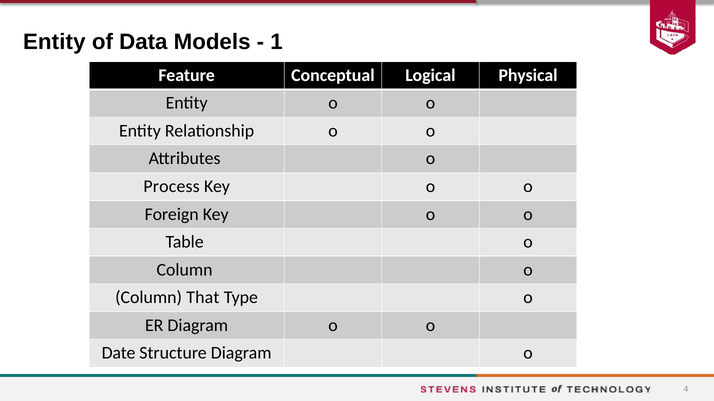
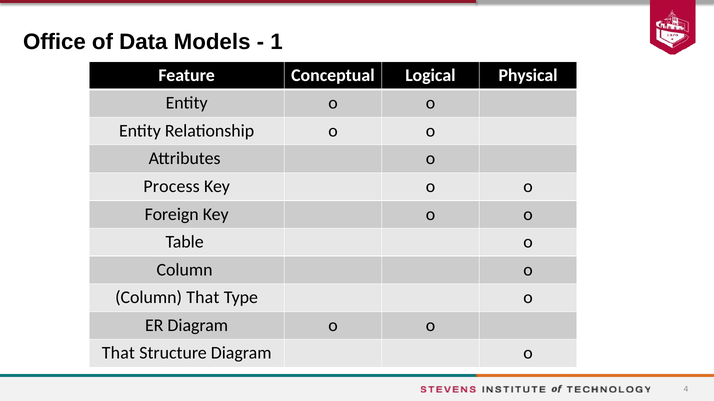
Entity at (54, 42): Entity -> Office
Date at (119, 354): Date -> That
